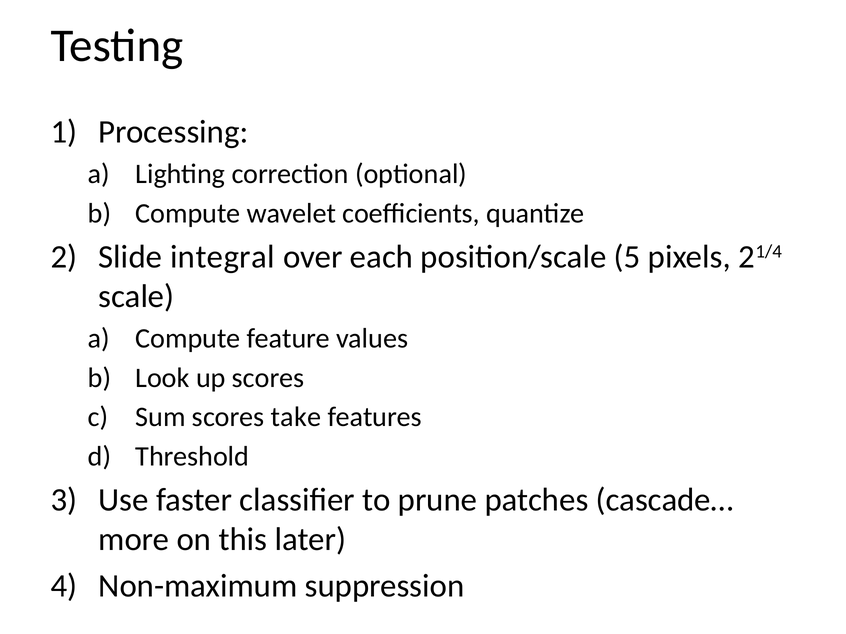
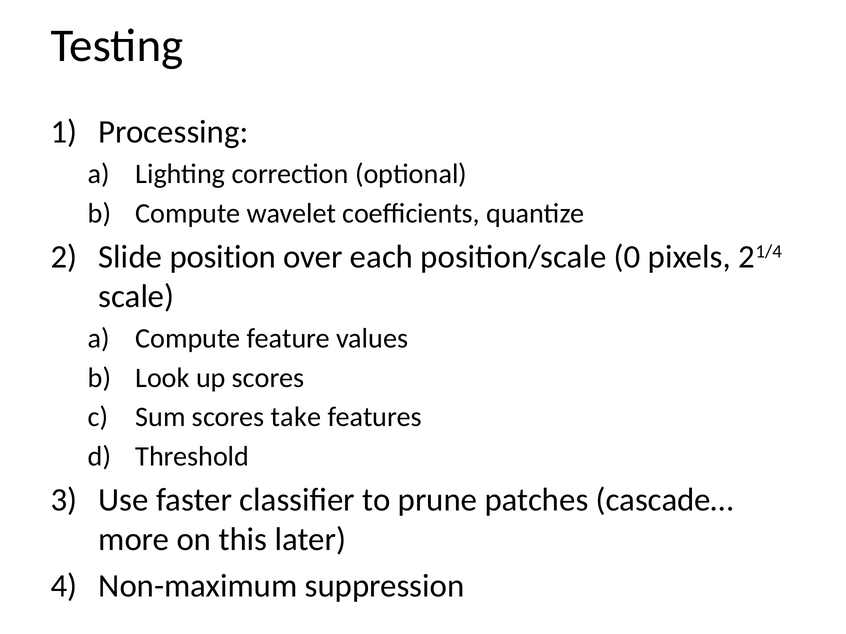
integral: integral -> position
5: 5 -> 0
